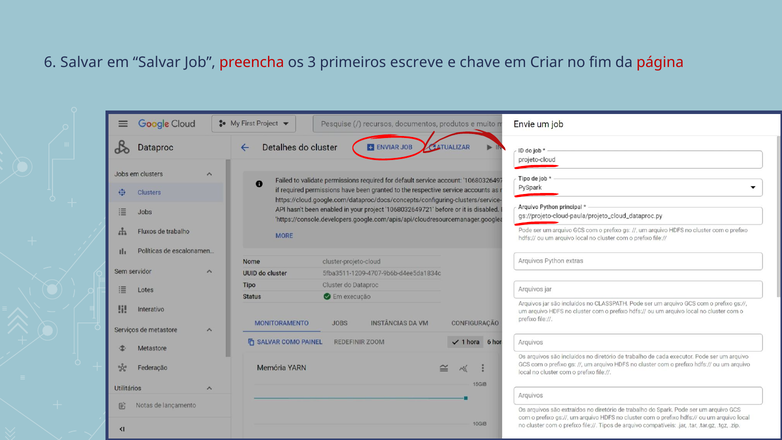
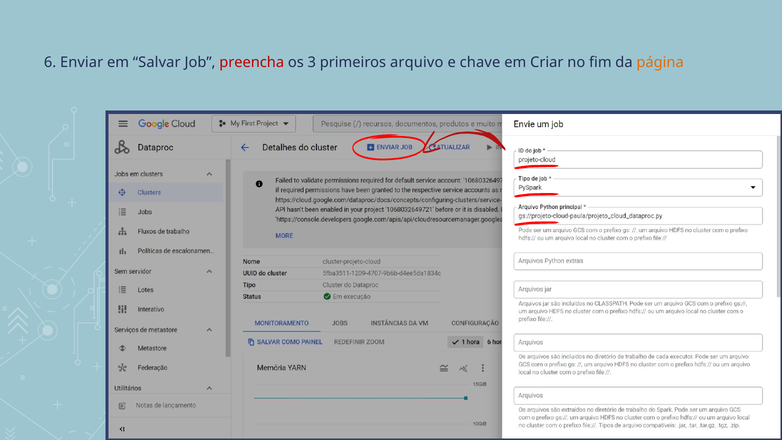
6 Salvar: Salvar -> Enviar
escreve: escreve -> arquivo
página colour: red -> orange
